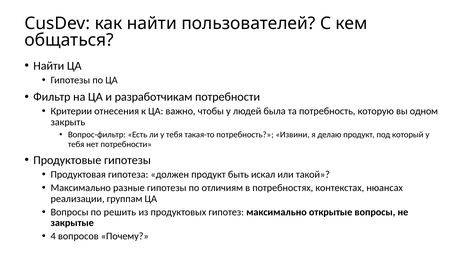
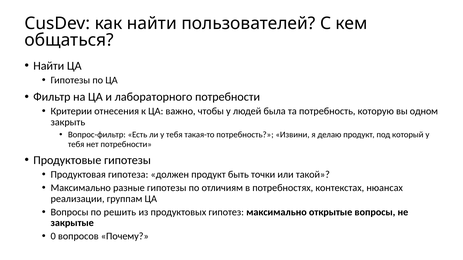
разработчикам: разработчикам -> лабораторного
искал: искал -> точки
4: 4 -> 0
